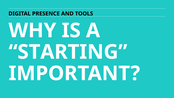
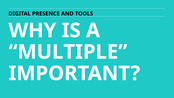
STARTING: STARTING -> MULTIPLE
